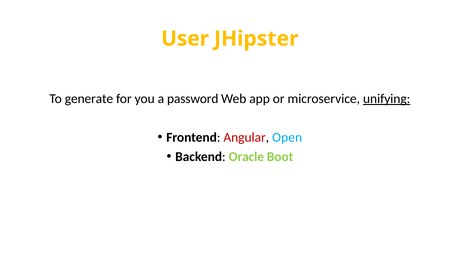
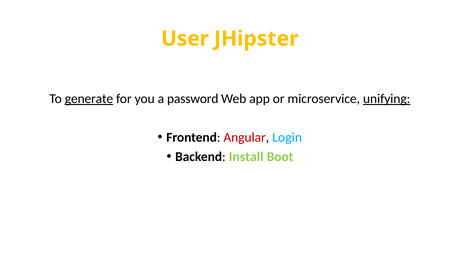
generate underline: none -> present
Open: Open -> Login
Oracle: Oracle -> Install
